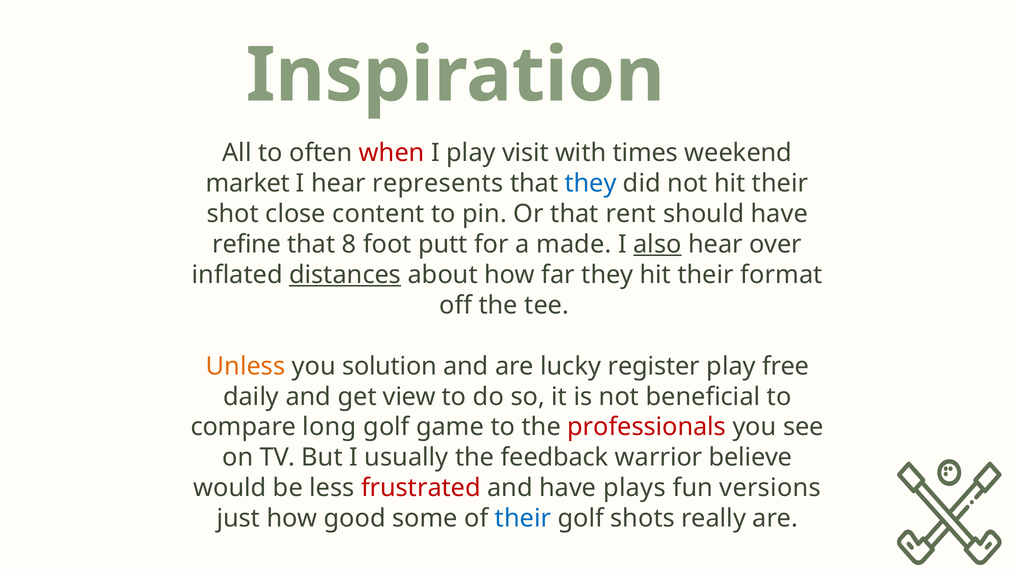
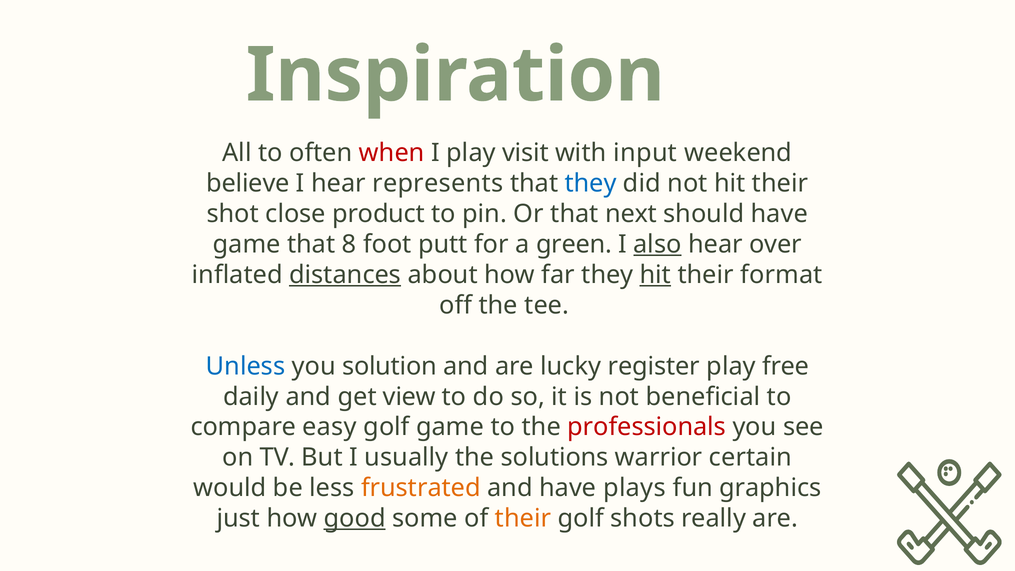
times: times -> input
market: market -> believe
content: content -> product
rent: rent -> next
refine at (247, 244): refine -> game
made: made -> green
hit at (655, 275) underline: none -> present
Unless colour: orange -> blue
long: long -> easy
feedback: feedback -> solutions
believe: believe -> certain
frustrated colour: red -> orange
versions: versions -> graphics
good underline: none -> present
their at (523, 518) colour: blue -> orange
